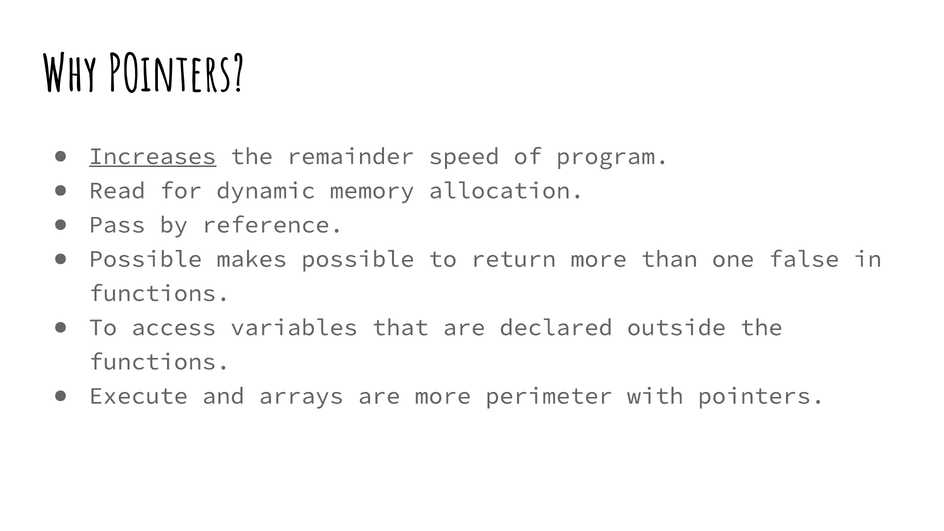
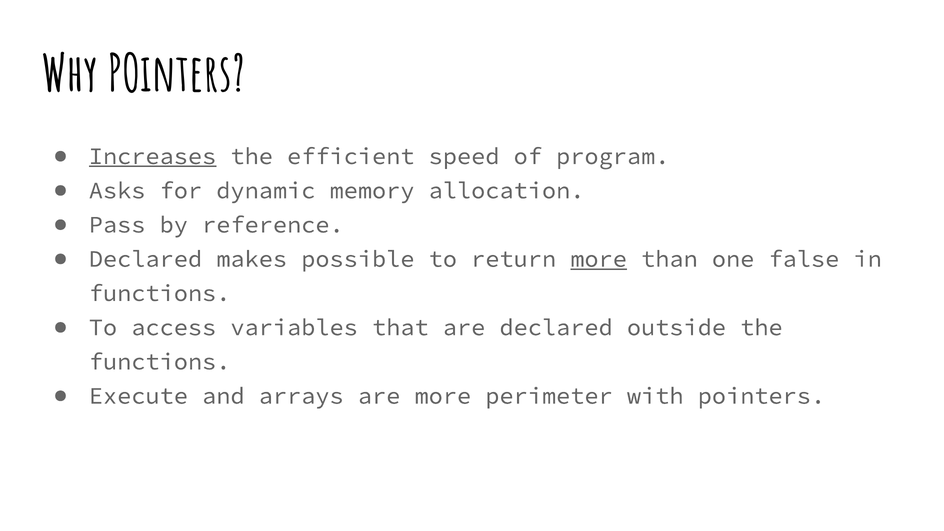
remainder: remainder -> efficient
Read: Read -> Asks
Possible at (145, 259): Possible -> Declared
more at (599, 259) underline: none -> present
